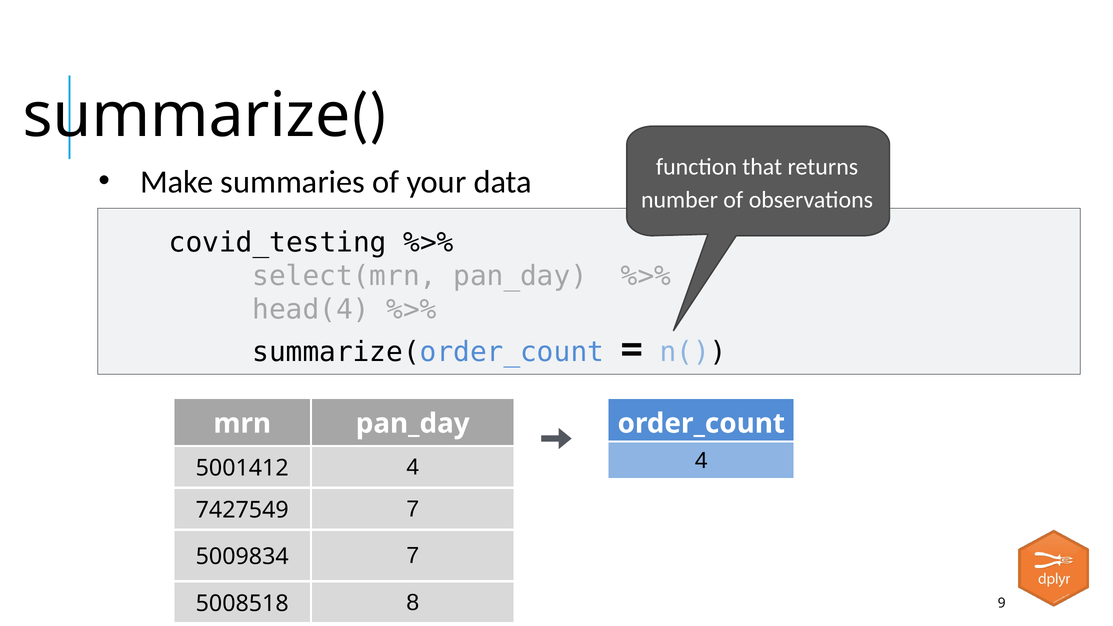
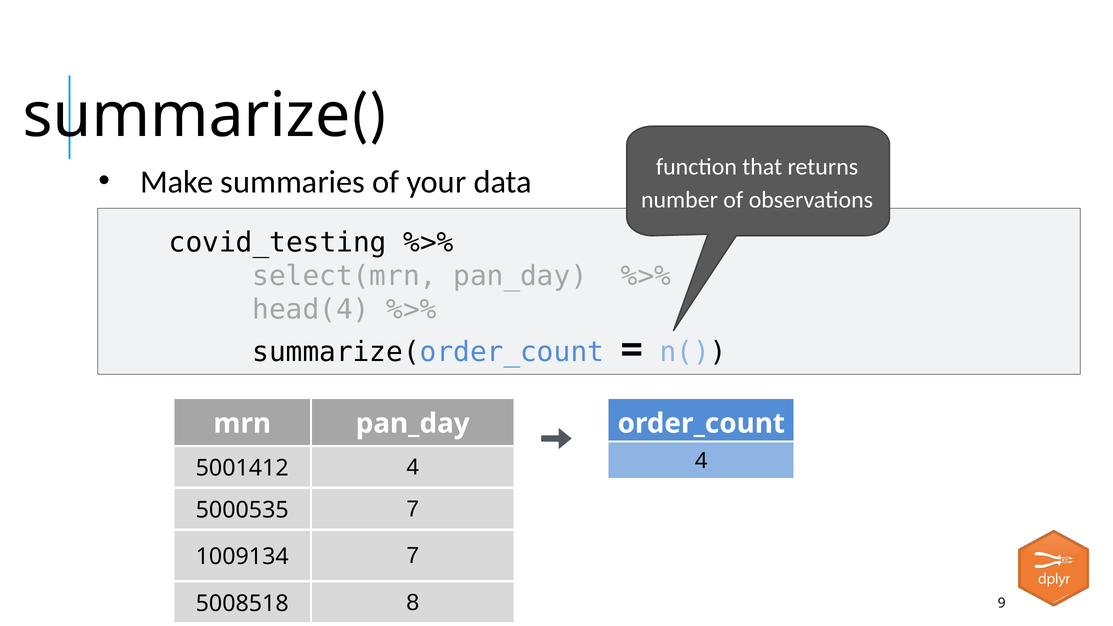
7427549: 7427549 -> 5000535
5009834: 5009834 -> 1009134
